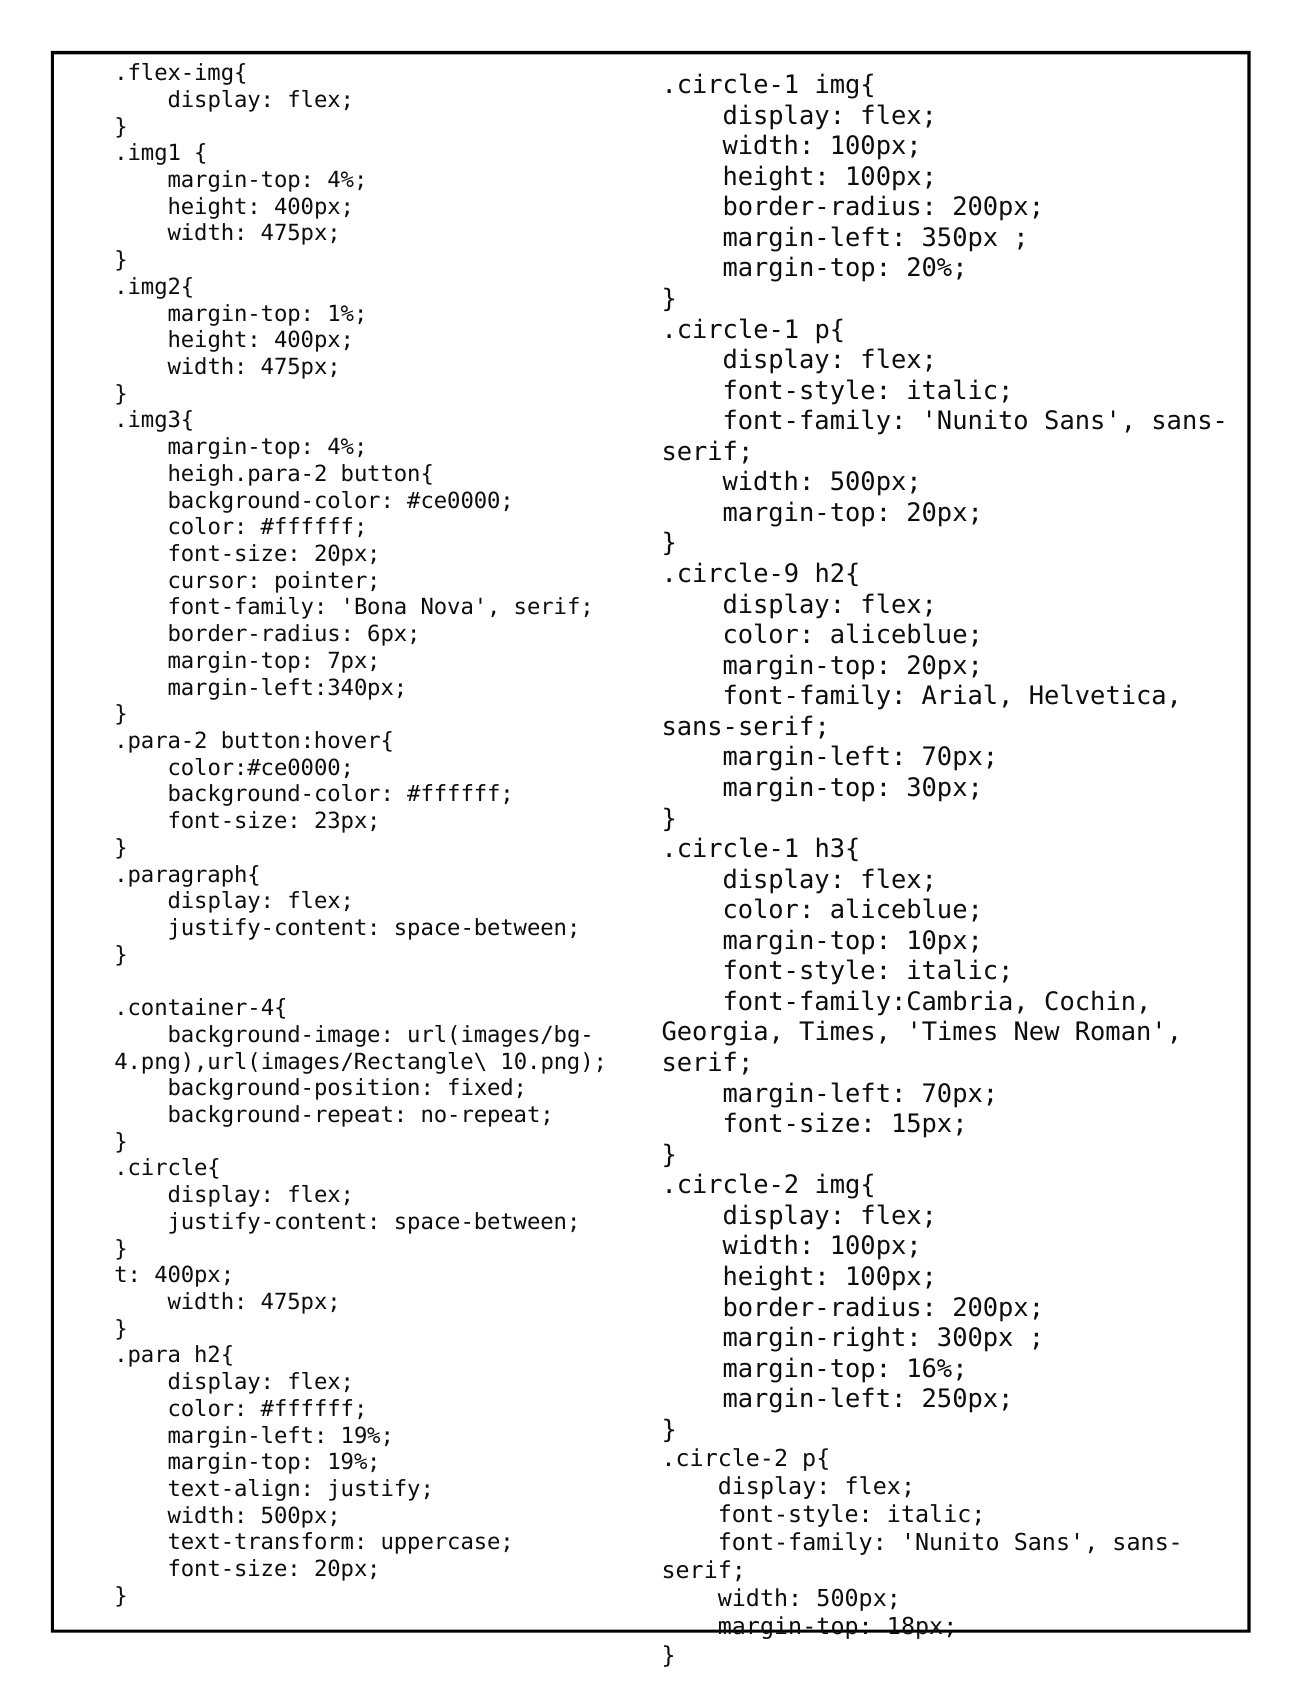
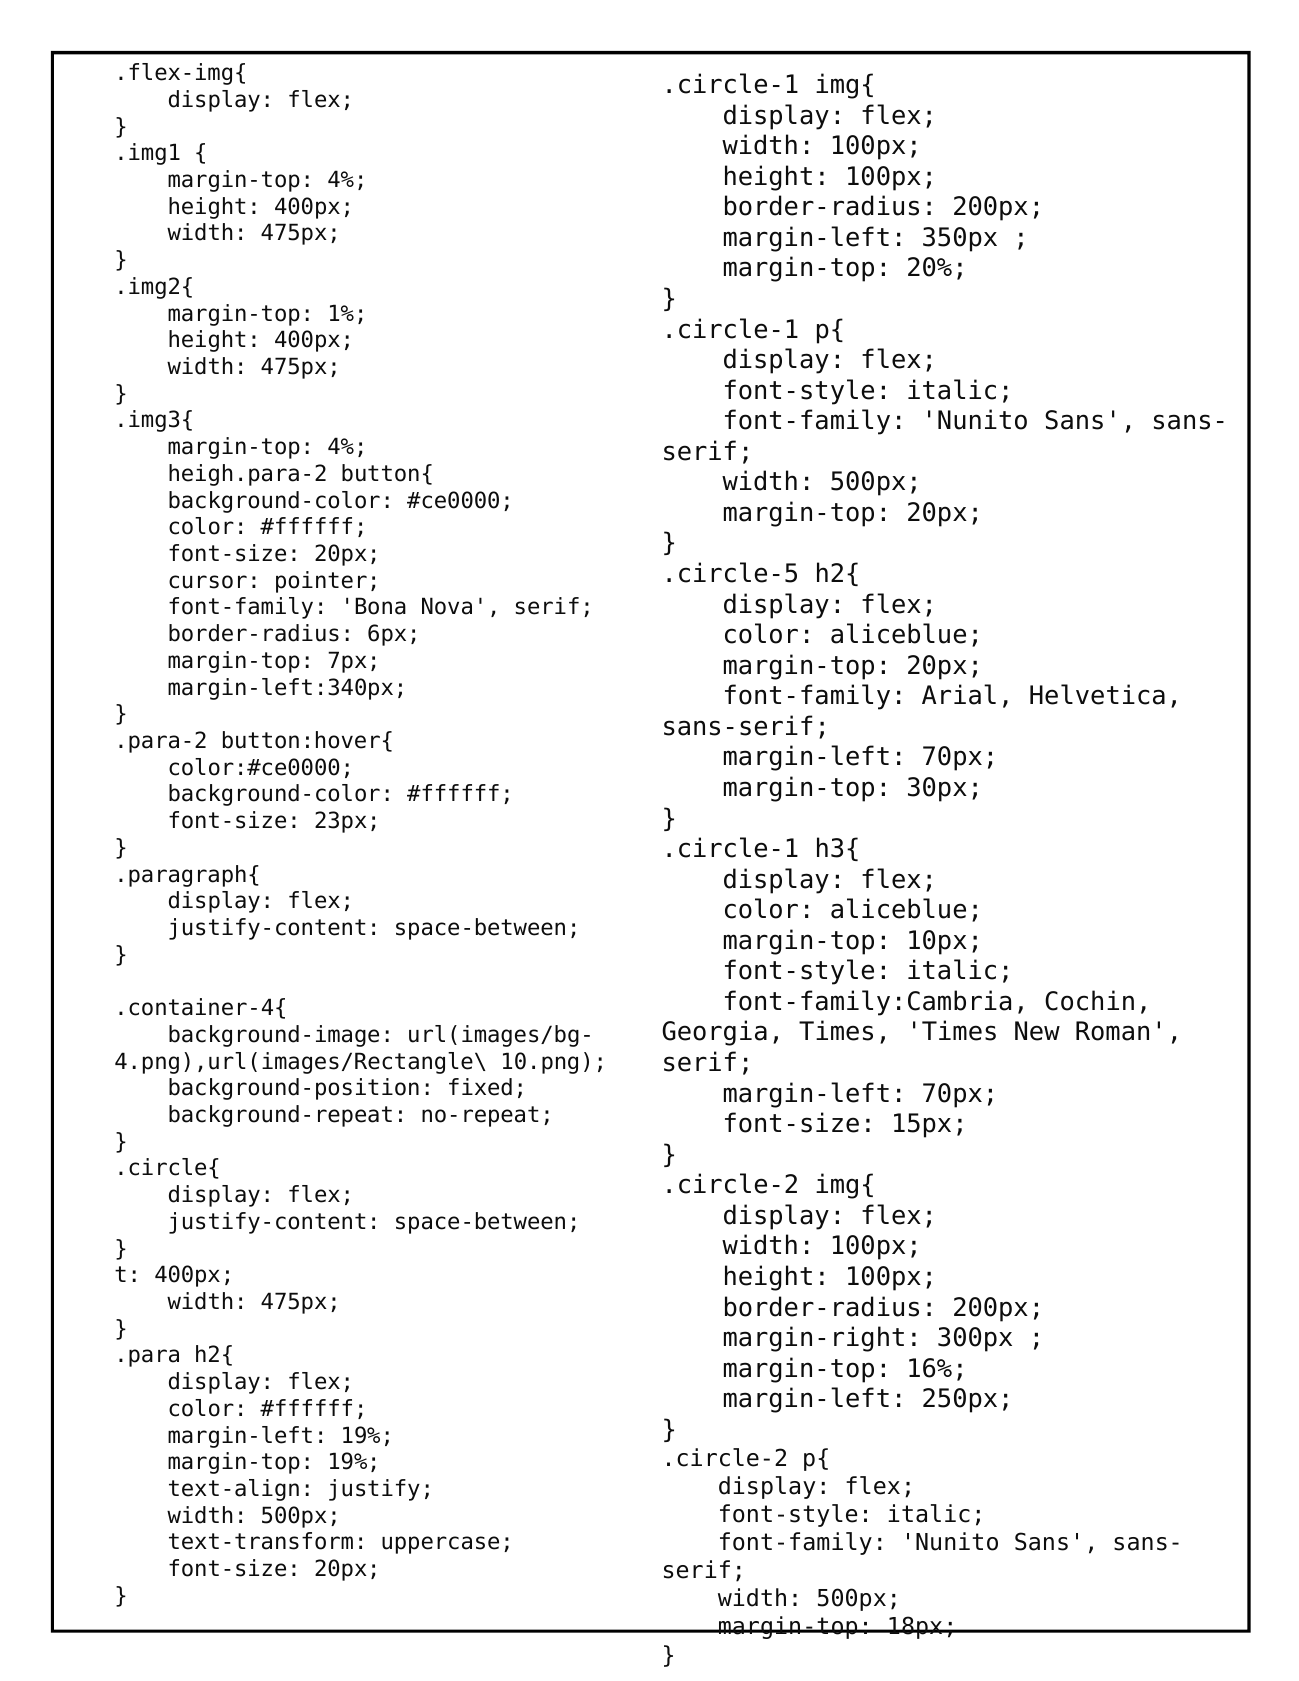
.circle-9: .circle-9 -> .circle-5
